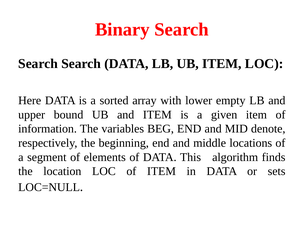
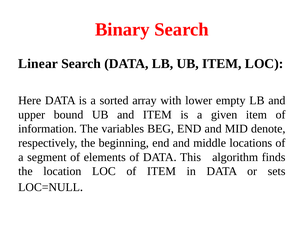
Search at (38, 64): Search -> Linear
